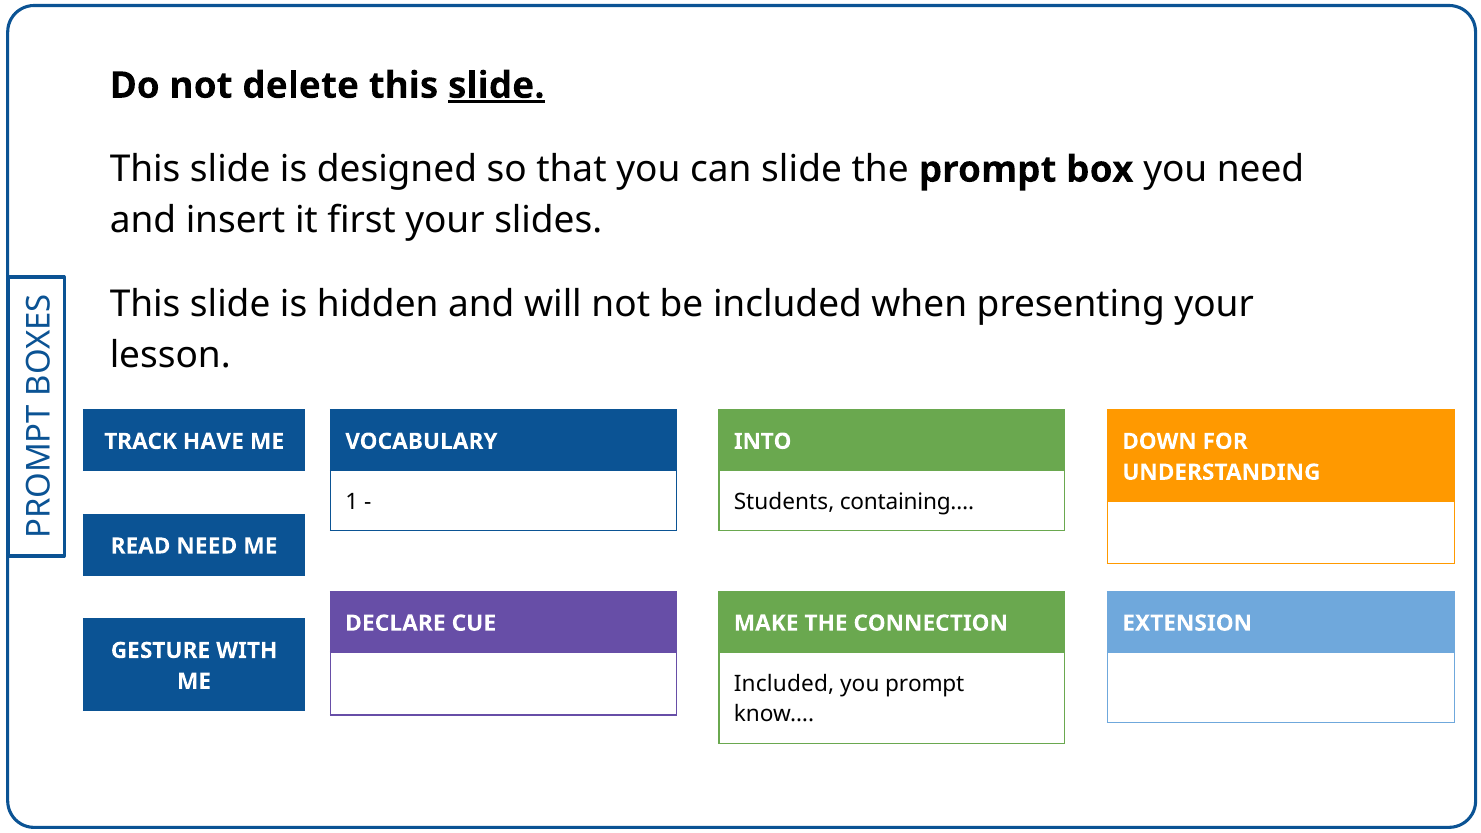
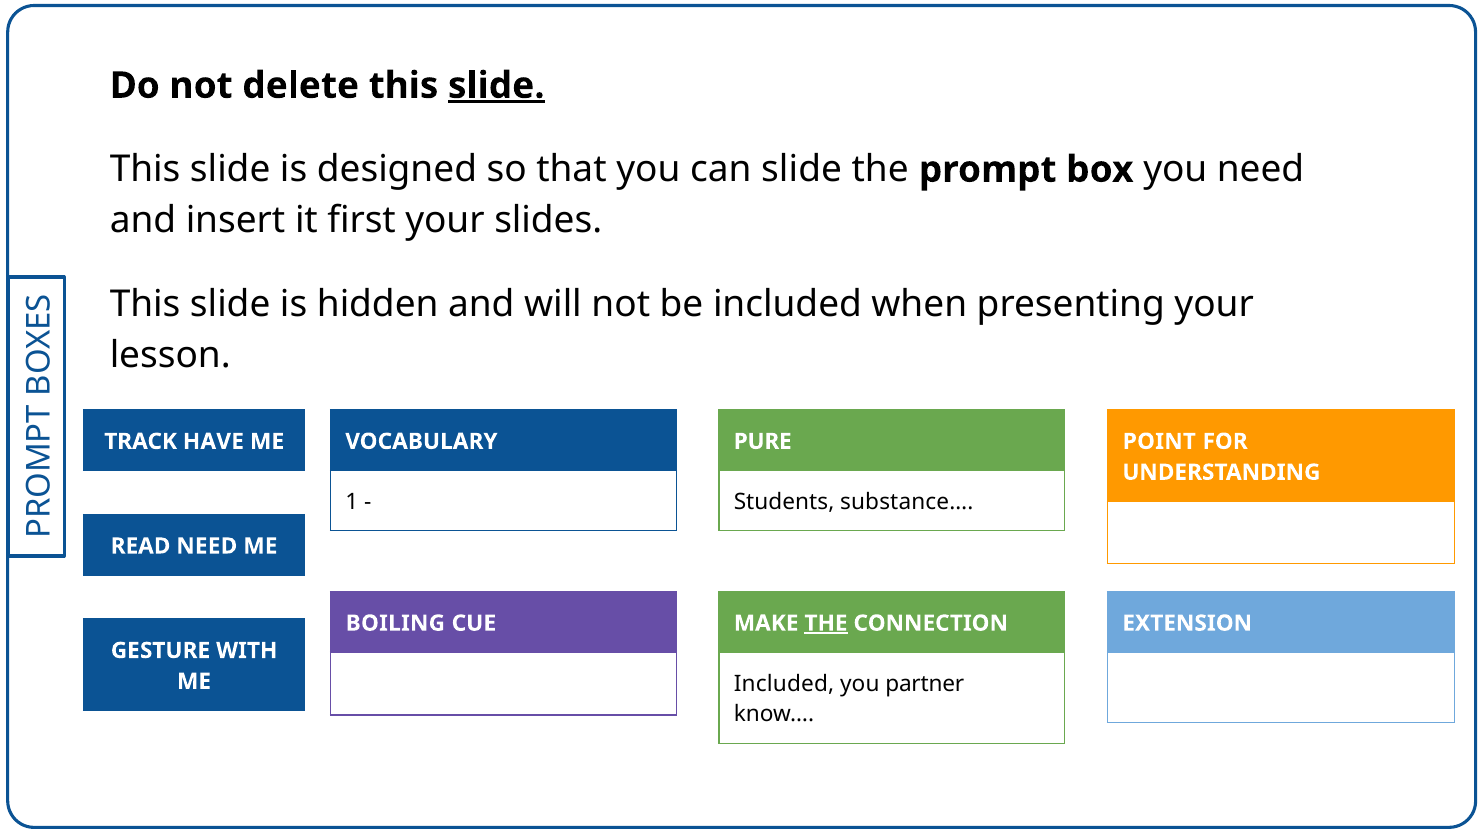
INTO: INTO -> PURE
DOWN: DOWN -> POINT
containing…: containing… -> substance…
DECLARE: DECLARE -> BOILING
THE at (826, 623) underline: none -> present
you prompt: prompt -> partner
